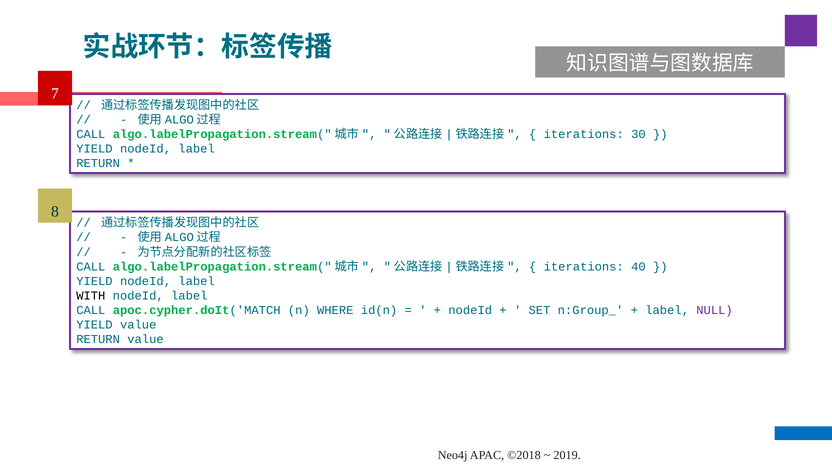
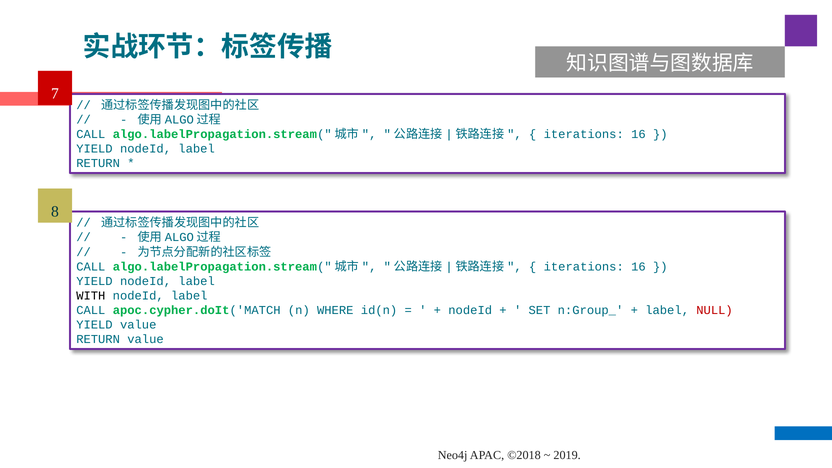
30 at (638, 134): 30 -> 16
40 at (638, 267): 40 -> 16
NULL colour: purple -> red
